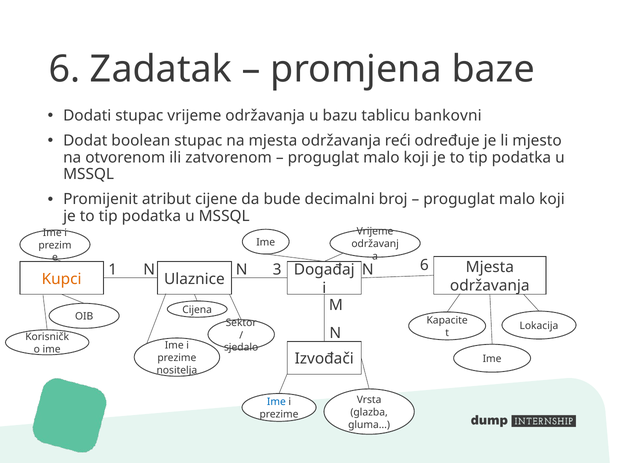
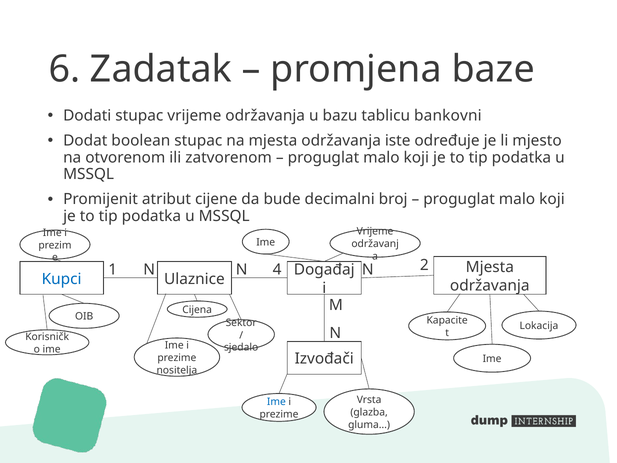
reći: reći -> iste
3: 3 -> 4
N 6: 6 -> 2
Kupci colour: orange -> blue
